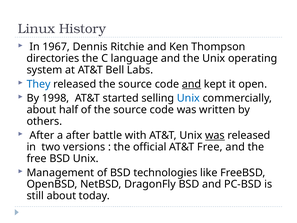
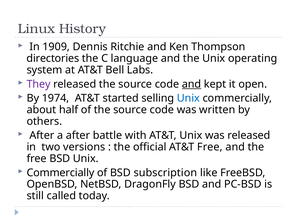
1967: 1967 -> 1909
They colour: blue -> purple
1998: 1998 -> 1974
was at (215, 135) underline: present -> none
Management at (60, 172): Management -> Commercially
technologies: technologies -> subscription
still about: about -> called
